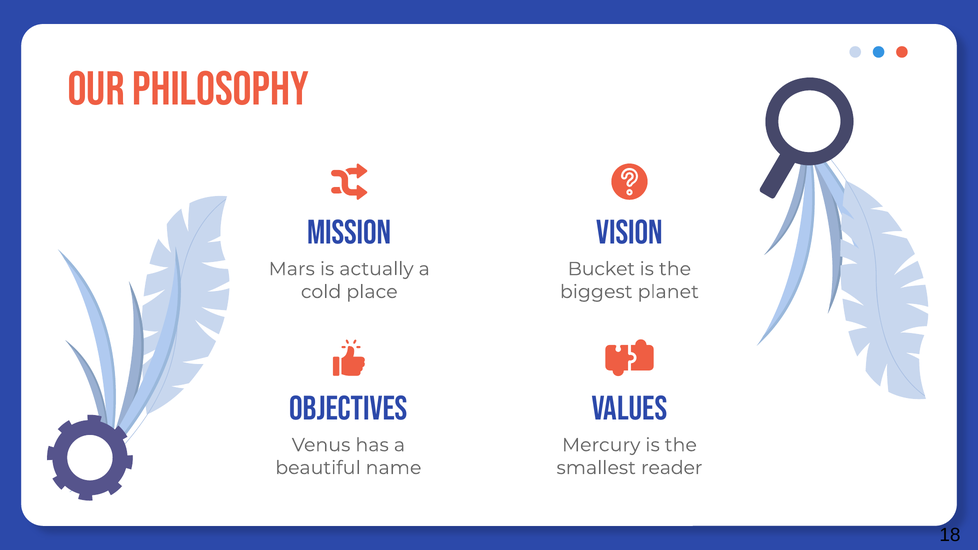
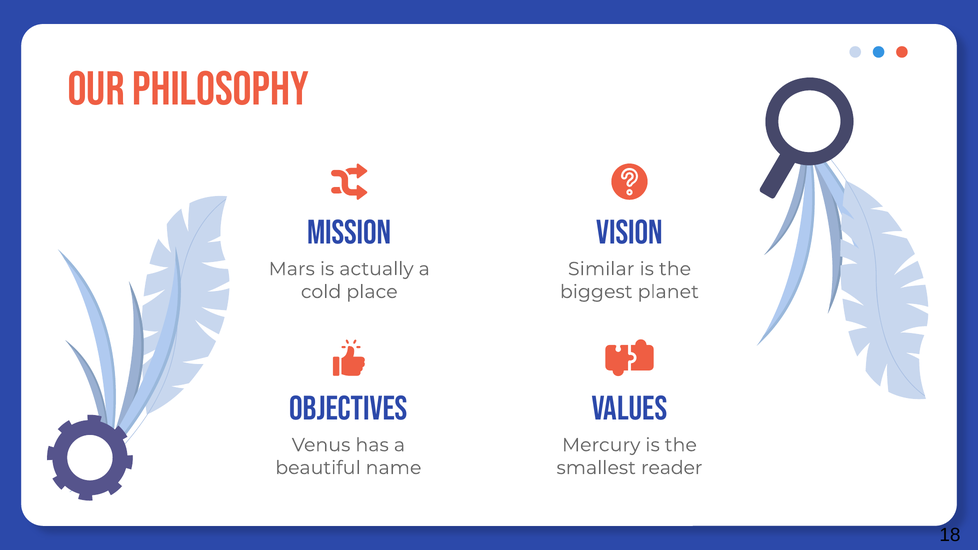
Bucket: Bucket -> Similar
